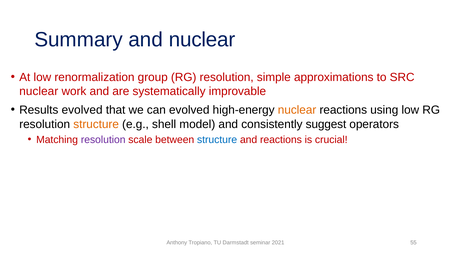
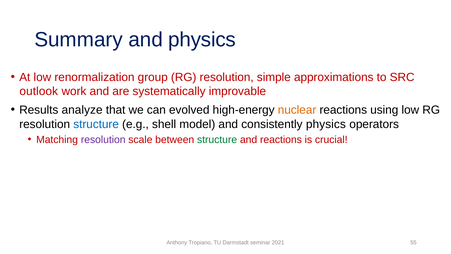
and nuclear: nuclear -> physics
nuclear at (39, 91): nuclear -> outlook
Results evolved: evolved -> analyze
structure at (96, 124) colour: orange -> blue
consistently suggest: suggest -> physics
structure at (217, 140) colour: blue -> green
